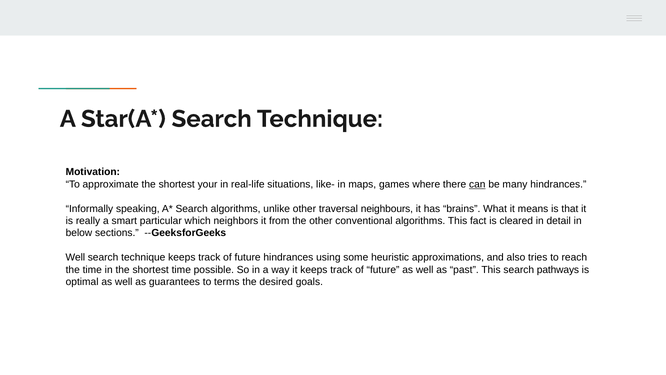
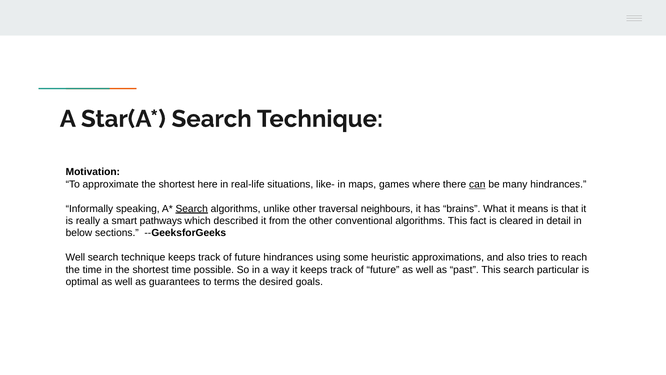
your: your -> here
Search at (192, 208) underline: none -> present
particular: particular -> pathways
neighbors: neighbors -> described
pathways: pathways -> particular
